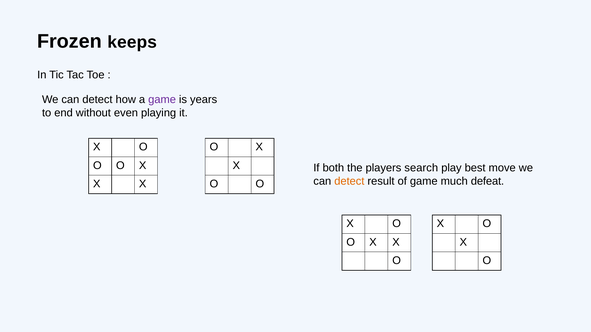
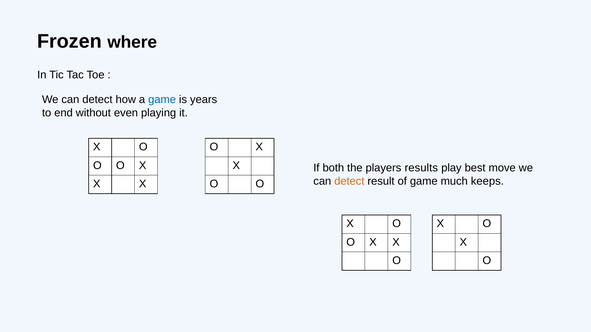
keeps: keeps -> where
game at (162, 100) colour: purple -> blue
search: search -> results
defeat: defeat -> keeps
